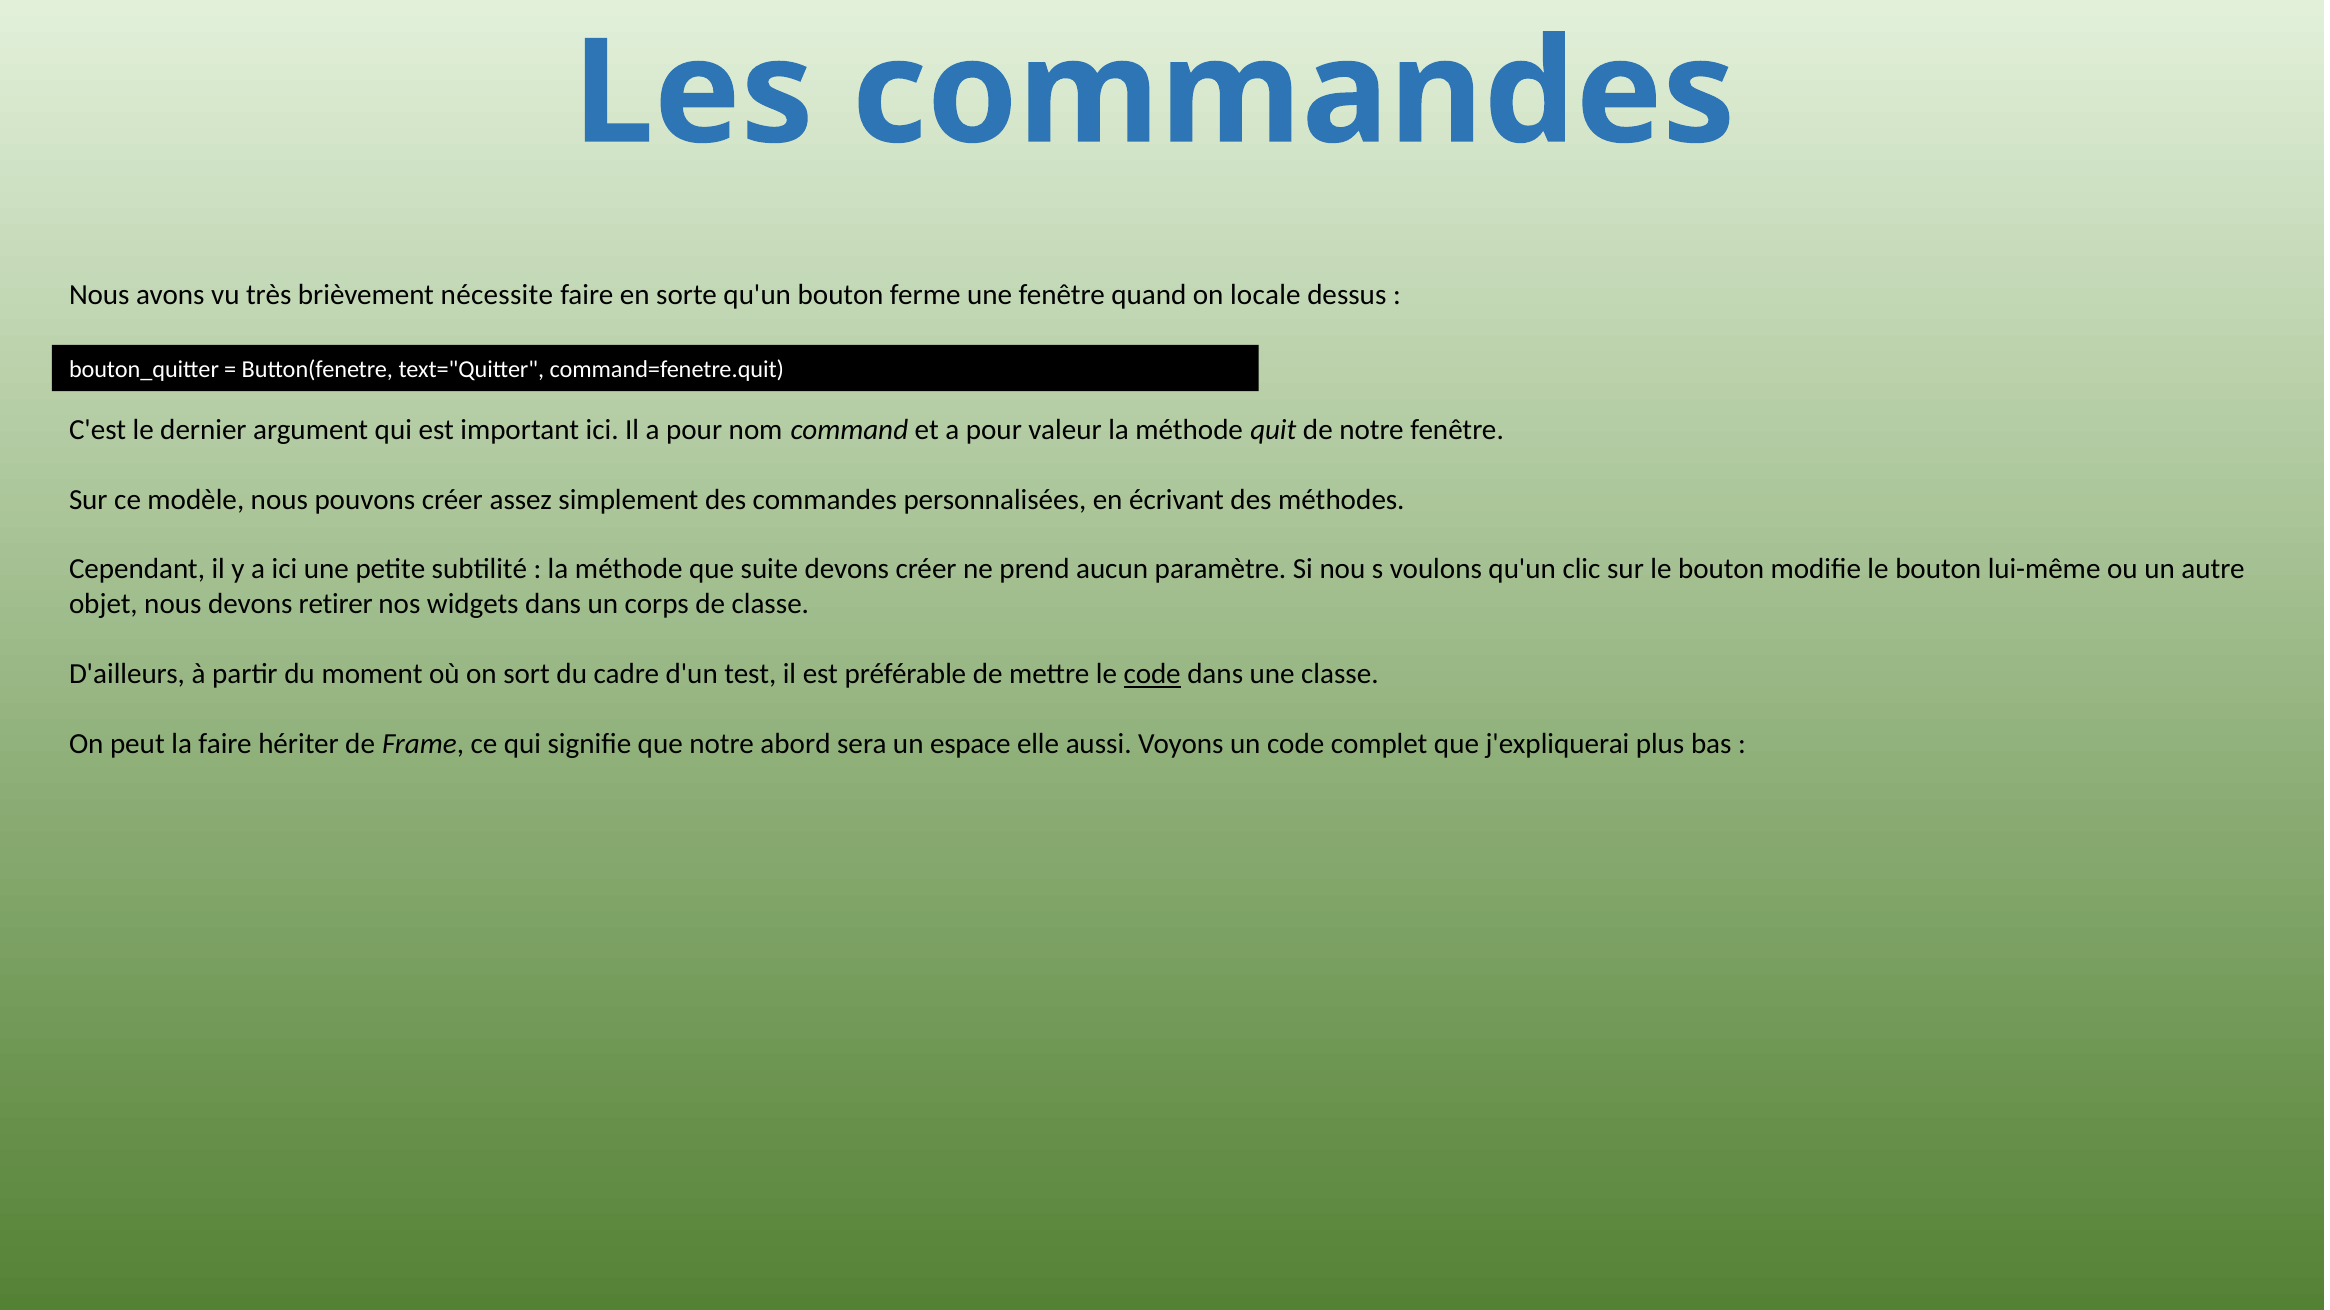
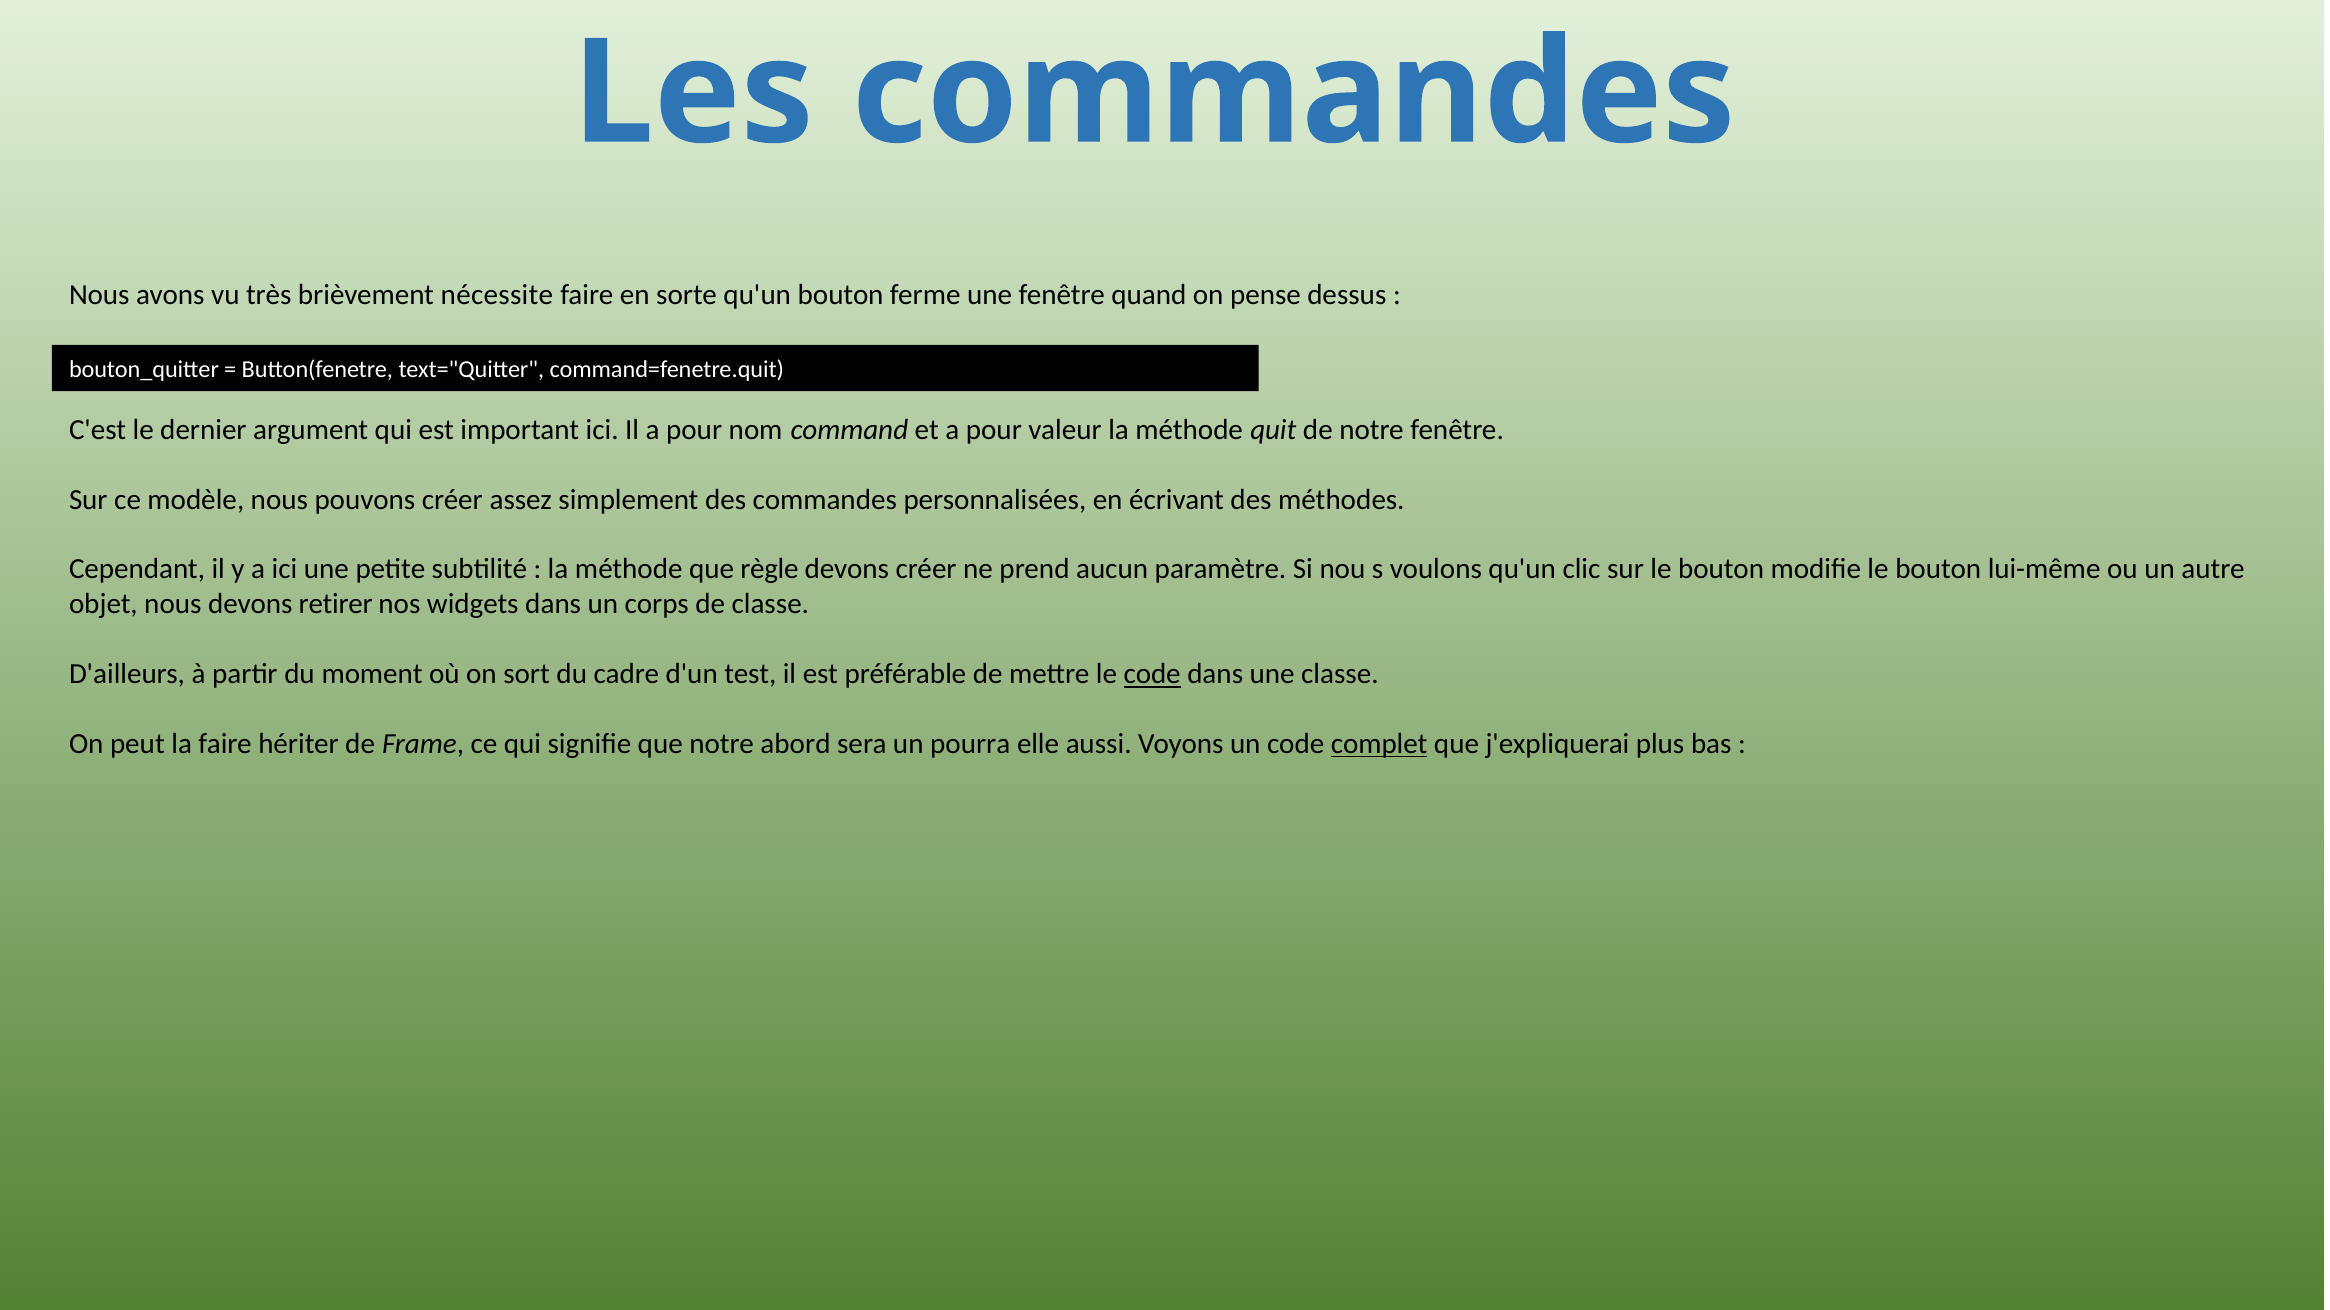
locale: locale -> pense
suite: suite -> règle
espace: espace -> pourra
complet underline: none -> present
